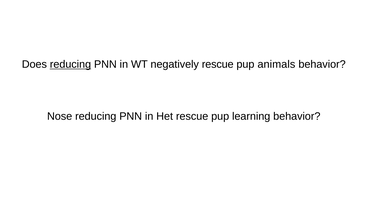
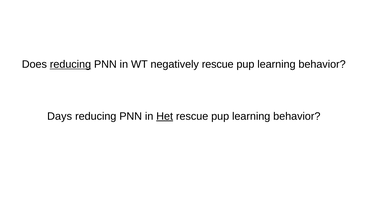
animals at (276, 64): animals -> learning
Nose: Nose -> Days
Het underline: none -> present
